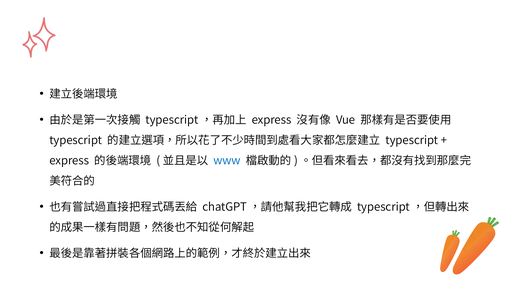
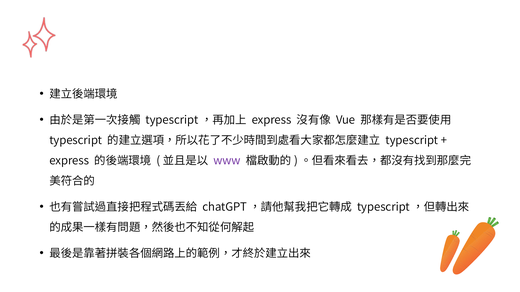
www colour: blue -> purple
